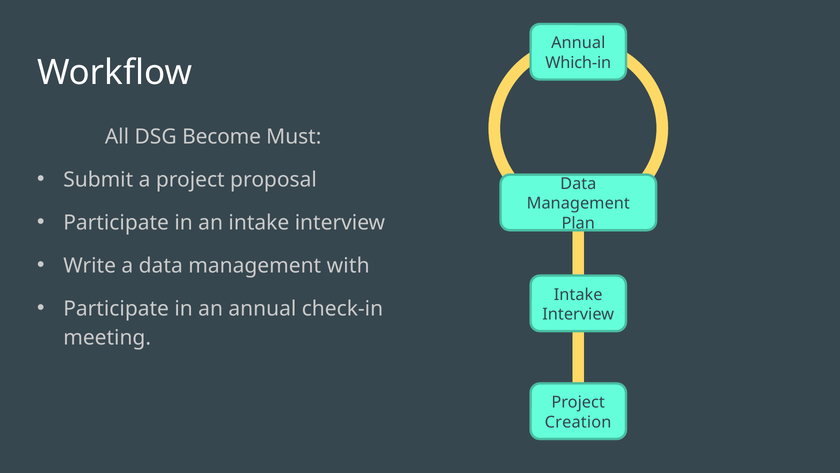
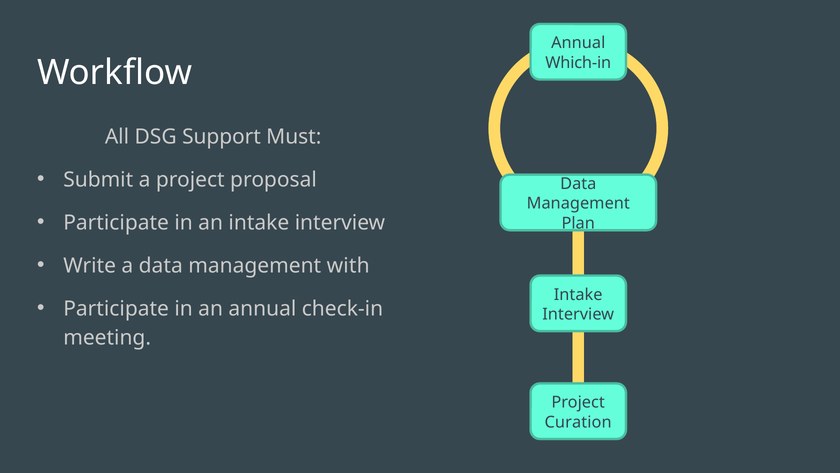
Become: Become -> Support
Creation: Creation -> Curation
